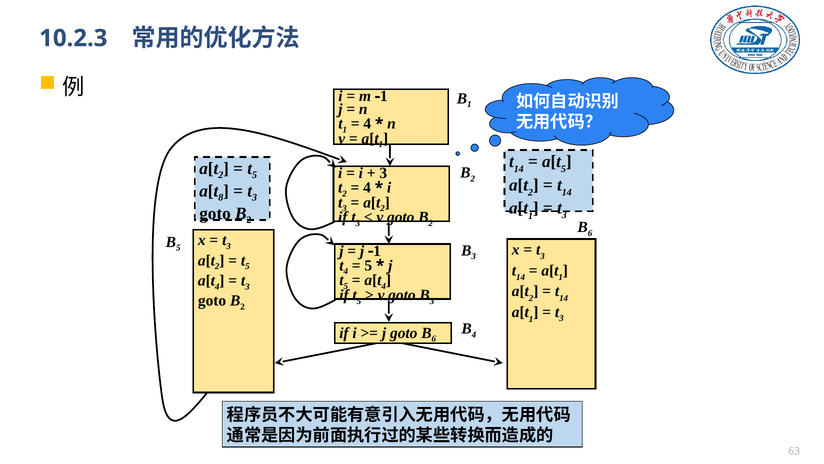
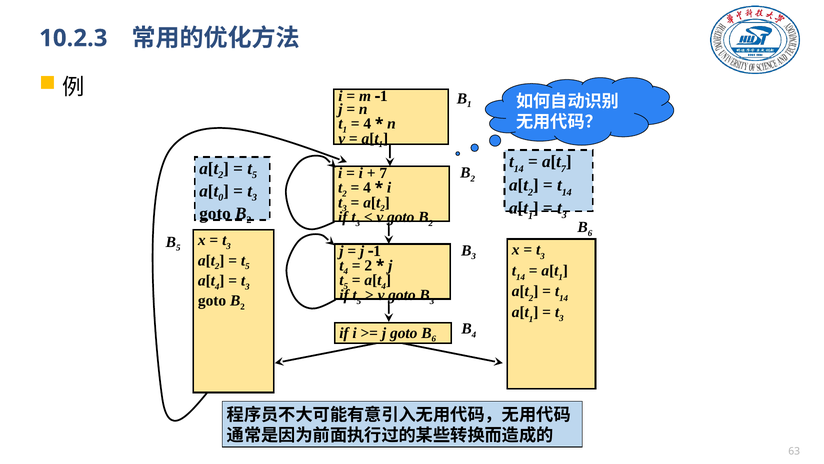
5 at (563, 169): 5 -> 7
3 at (383, 173): 3 -> 7
8: 8 -> 0
5 at (368, 265): 5 -> 2
